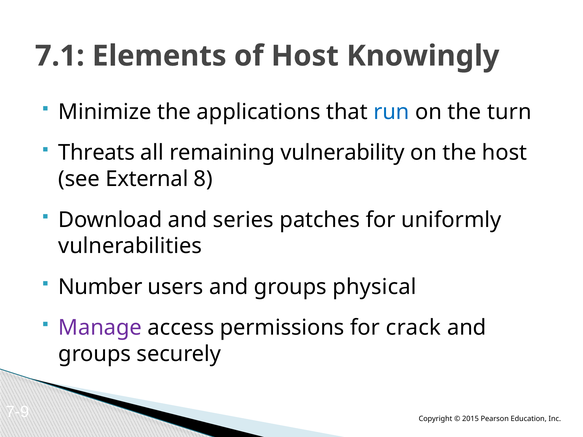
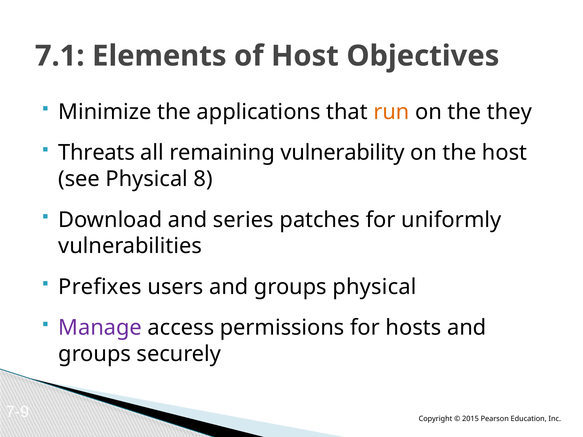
Knowingly: Knowingly -> Objectives
run colour: blue -> orange
turn: turn -> they
see External: External -> Physical
Number: Number -> Prefixes
crack: crack -> hosts
